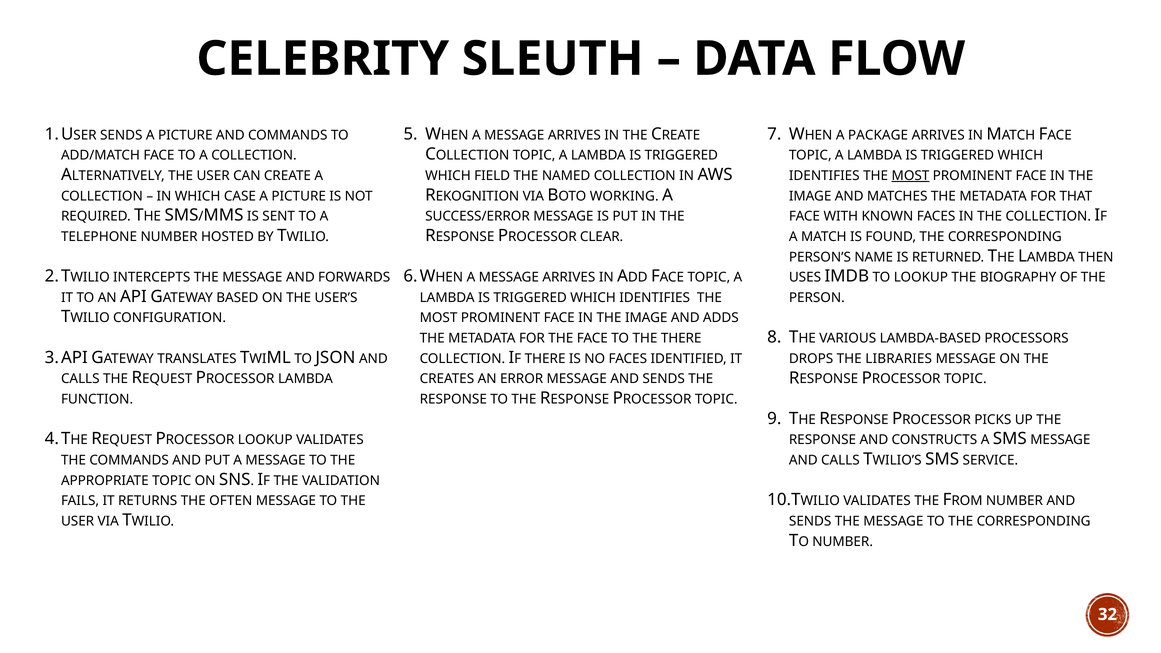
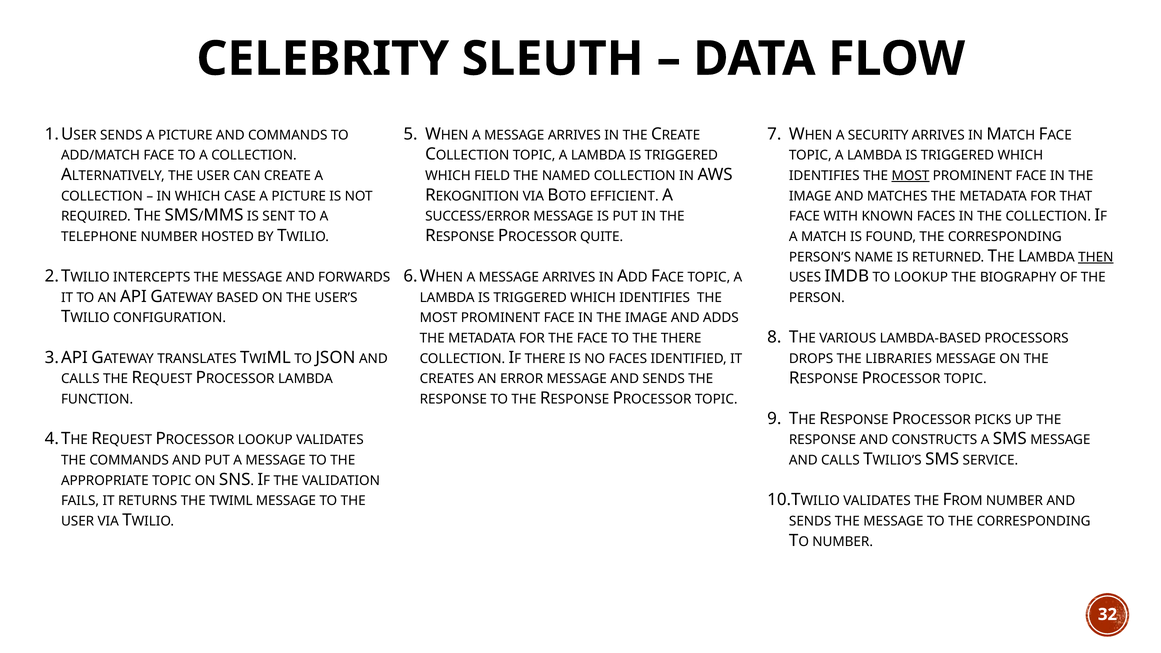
PACKAGE: PACKAGE -> SECURITY
WORKING: WORKING -> EFFICIENT
CLEAR: CLEAR -> QUITE
THEN underline: none -> present
THE OFTEN: OFTEN -> TWIML
